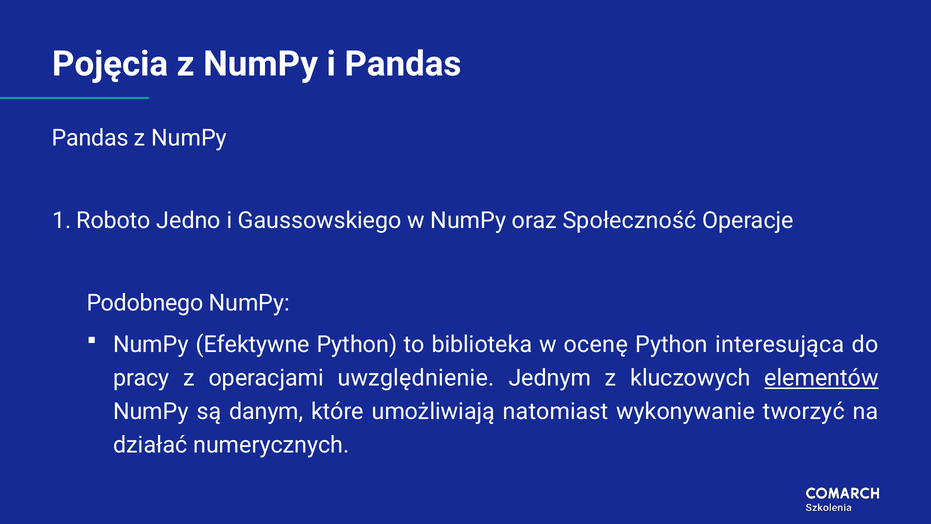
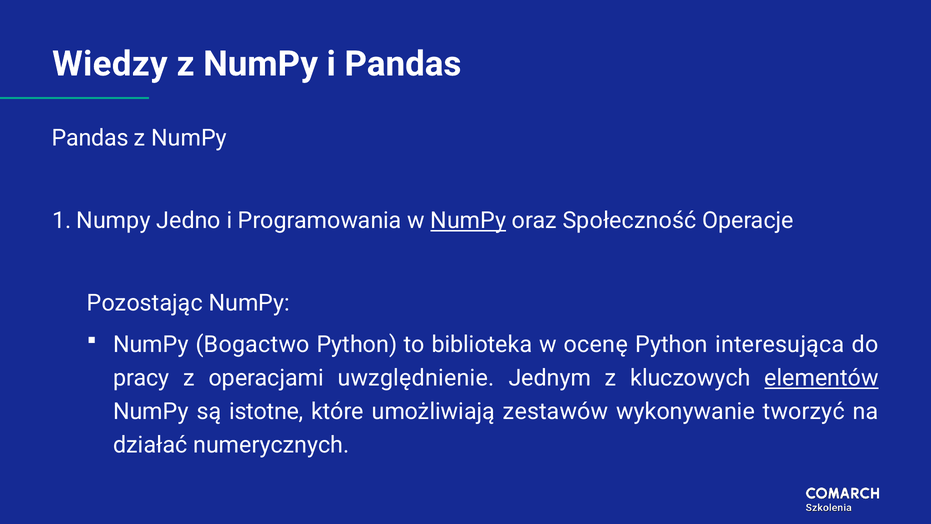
Pojęcia: Pojęcia -> Wiedzy
1 Roboto: Roboto -> Numpy
Gaussowskiego: Gaussowskiego -> Programowania
NumPy at (468, 221) underline: none -> present
Podobnego: Podobnego -> Pozostając
Efektywne: Efektywne -> Bogactwo
danym: danym -> istotne
natomiast: natomiast -> zestawów
